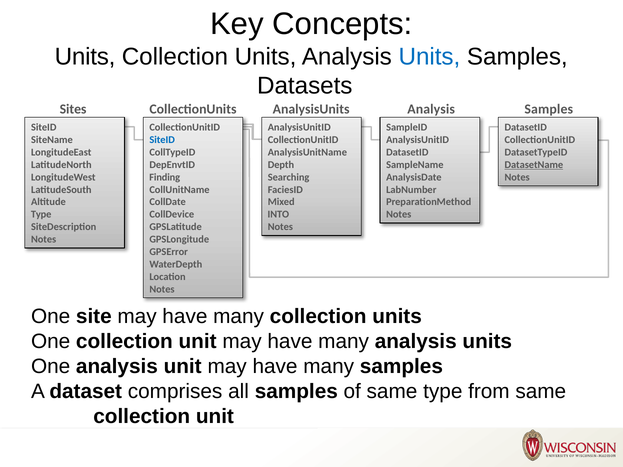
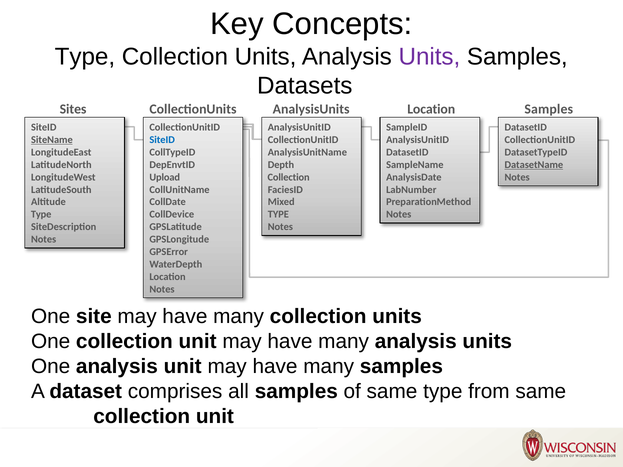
Units at (85, 57): Units -> Type
Units at (429, 57) colour: blue -> purple
AnalysisUnits Analysis: Analysis -> Location
SiteName underline: none -> present
Finding: Finding -> Upload
Searching at (289, 177): Searching -> Collection
INTO at (278, 215): INTO -> TYPE
